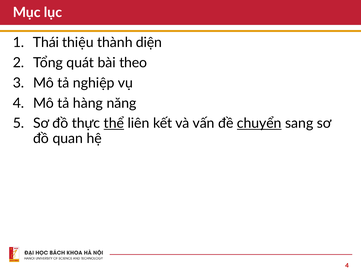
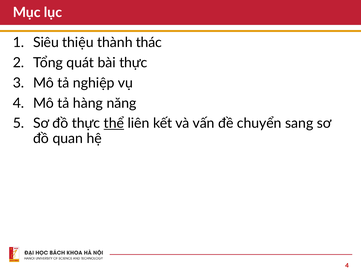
Thái: Thái -> Siêu
diện: diện -> thác
bài theo: theo -> thực
chuyển underline: present -> none
